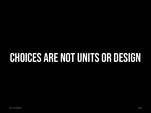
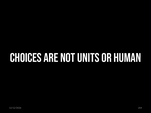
DESIGN: DESIGN -> HUMAN
